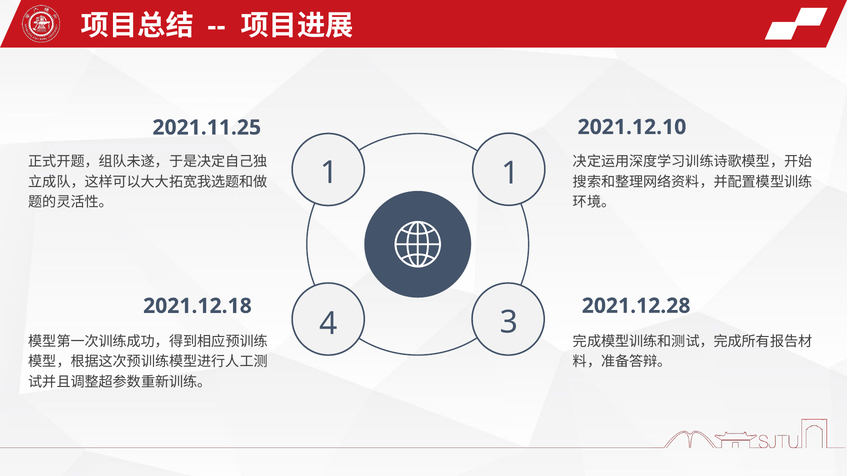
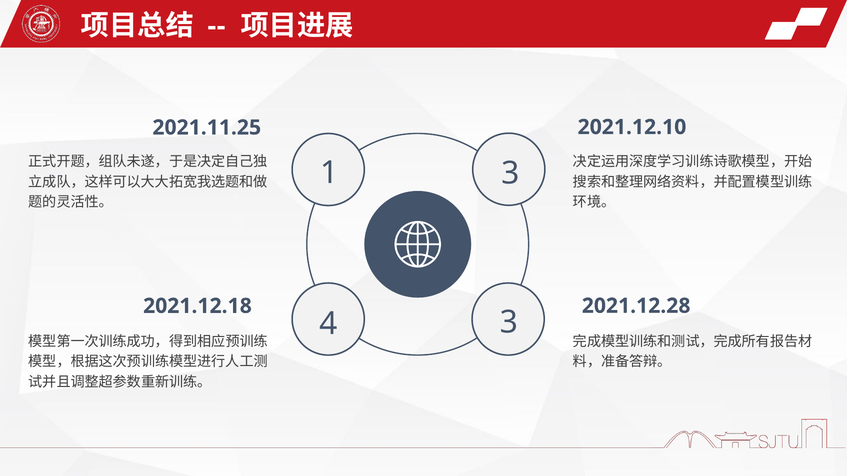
1 1: 1 -> 3
